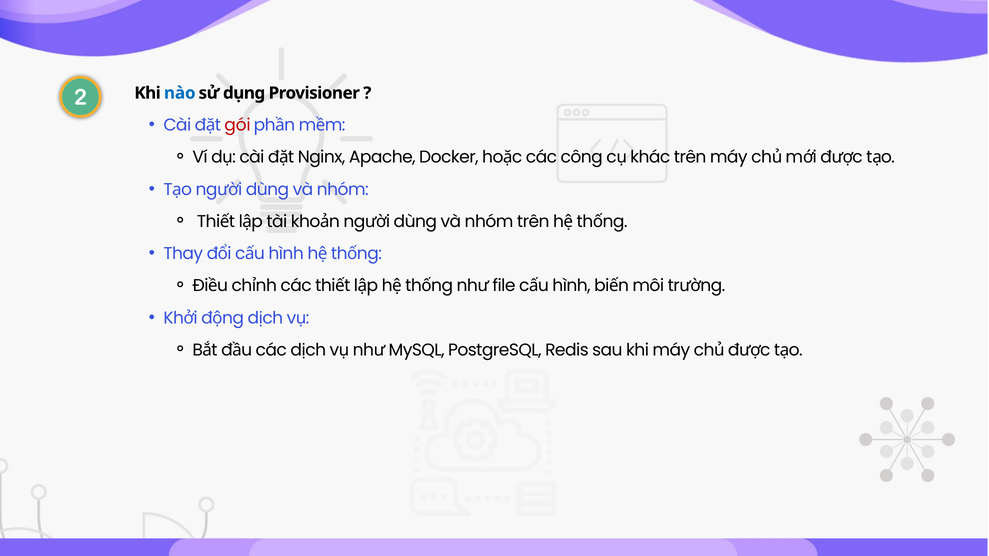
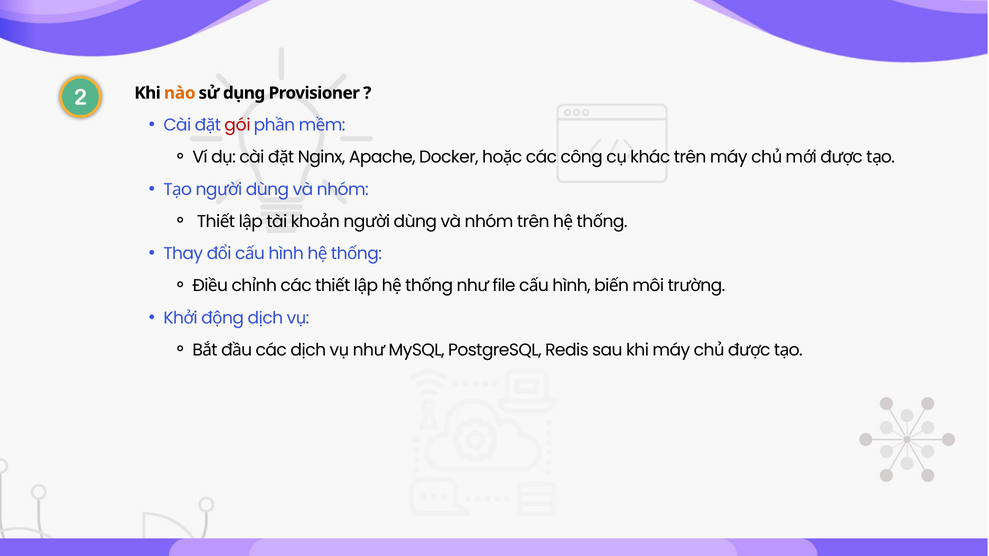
nào colour: blue -> orange
